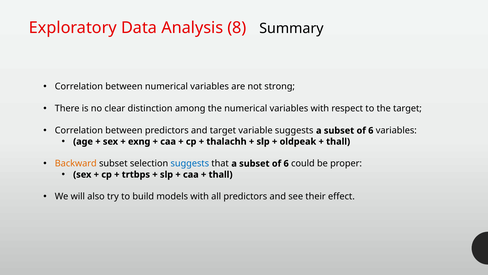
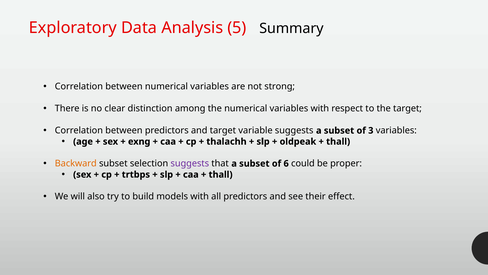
8: 8 -> 5
6 at (371, 130): 6 -> 3
suggests at (190, 163) colour: blue -> purple
